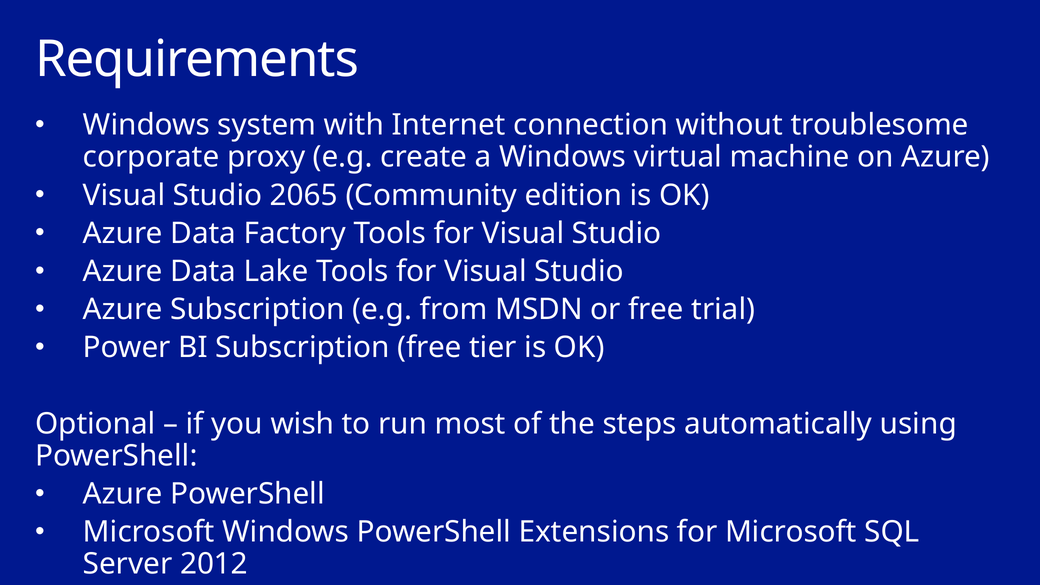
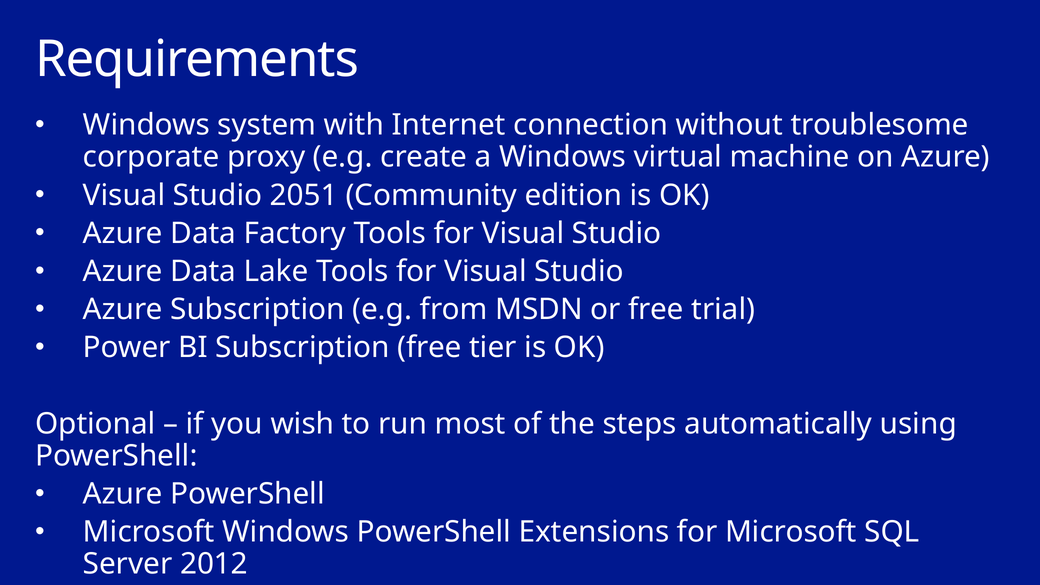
2065: 2065 -> 2051
